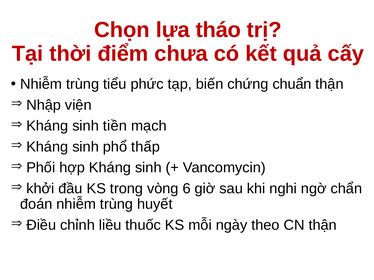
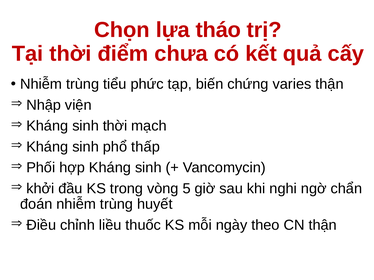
chuẩn: chuẩn -> varies
sinh tiền: tiền -> thời
6: 6 -> 5
